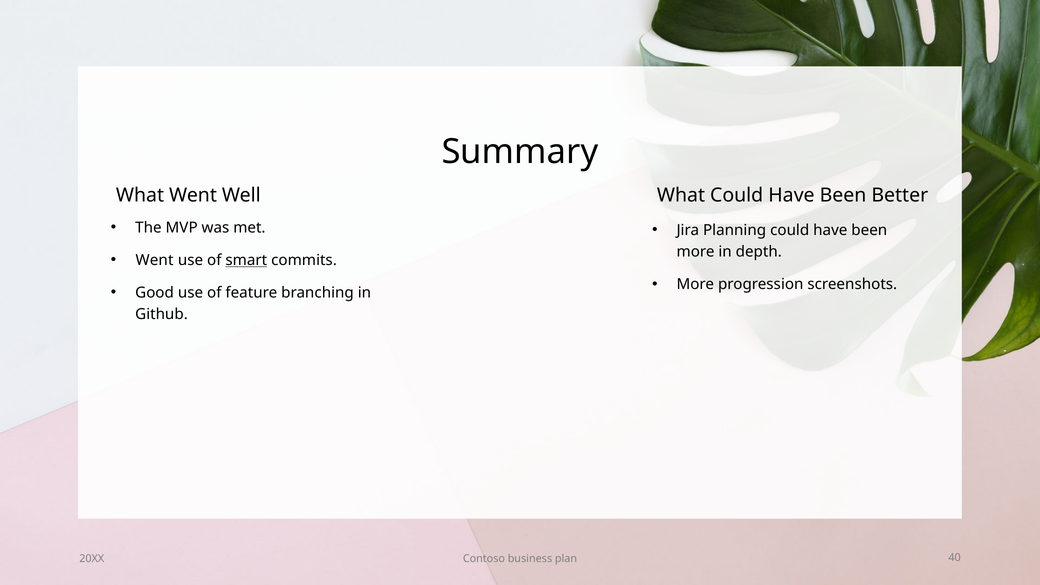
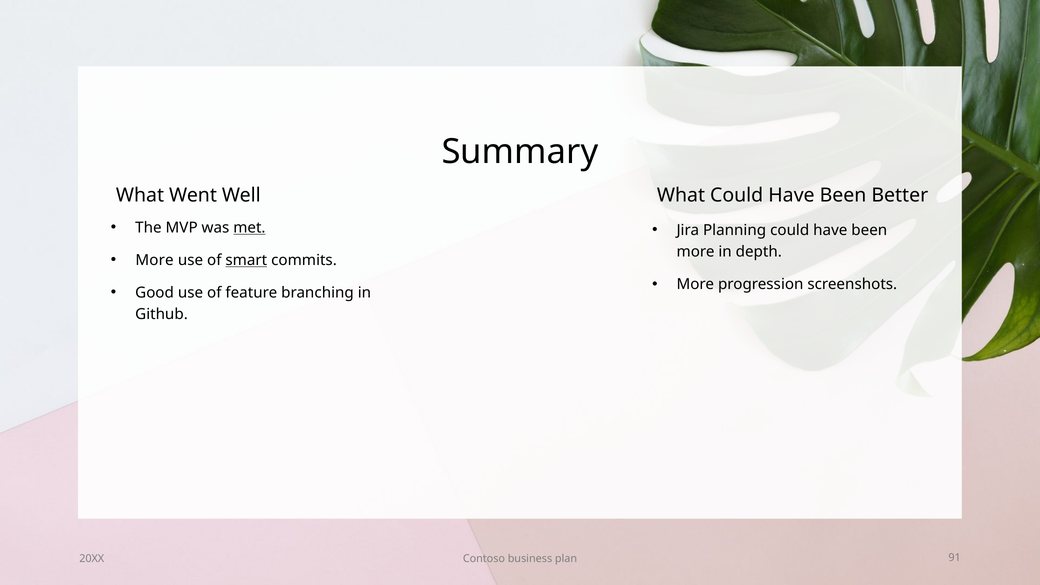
met underline: none -> present
Went at (155, 260): Went -> More
40: 40 -> 91
